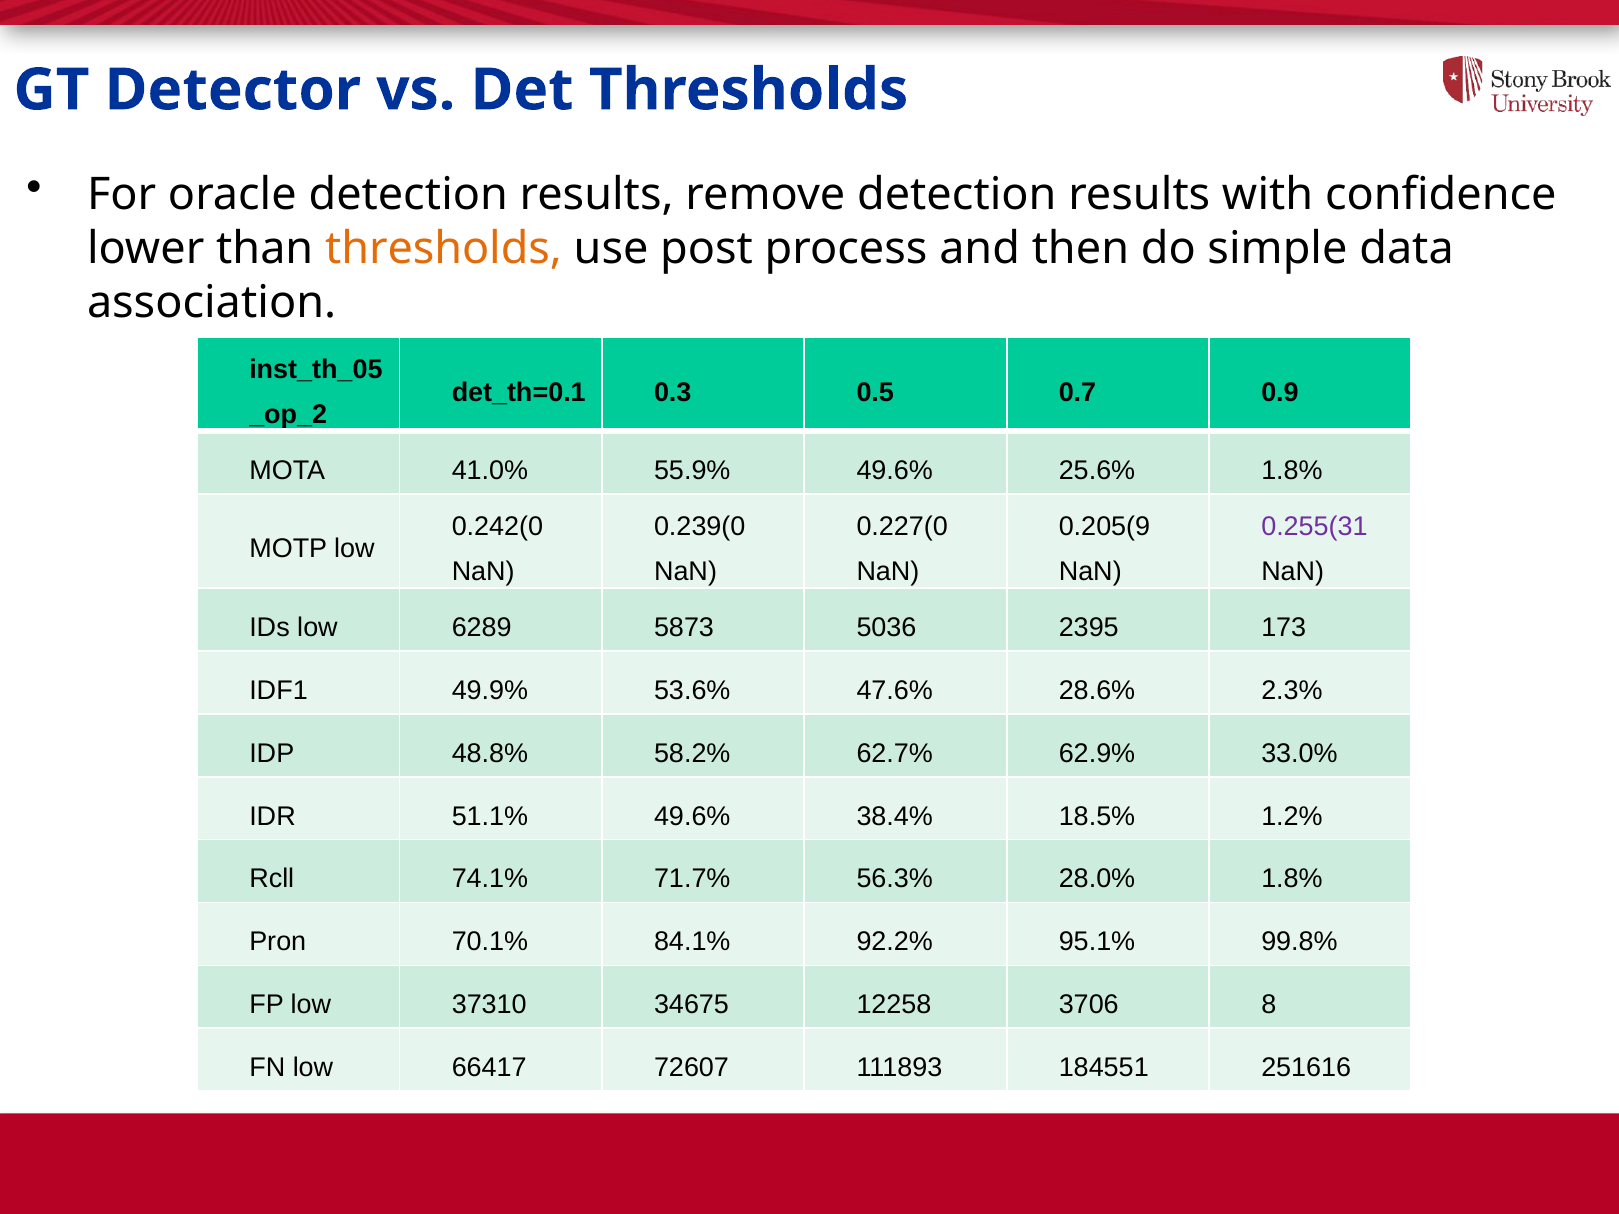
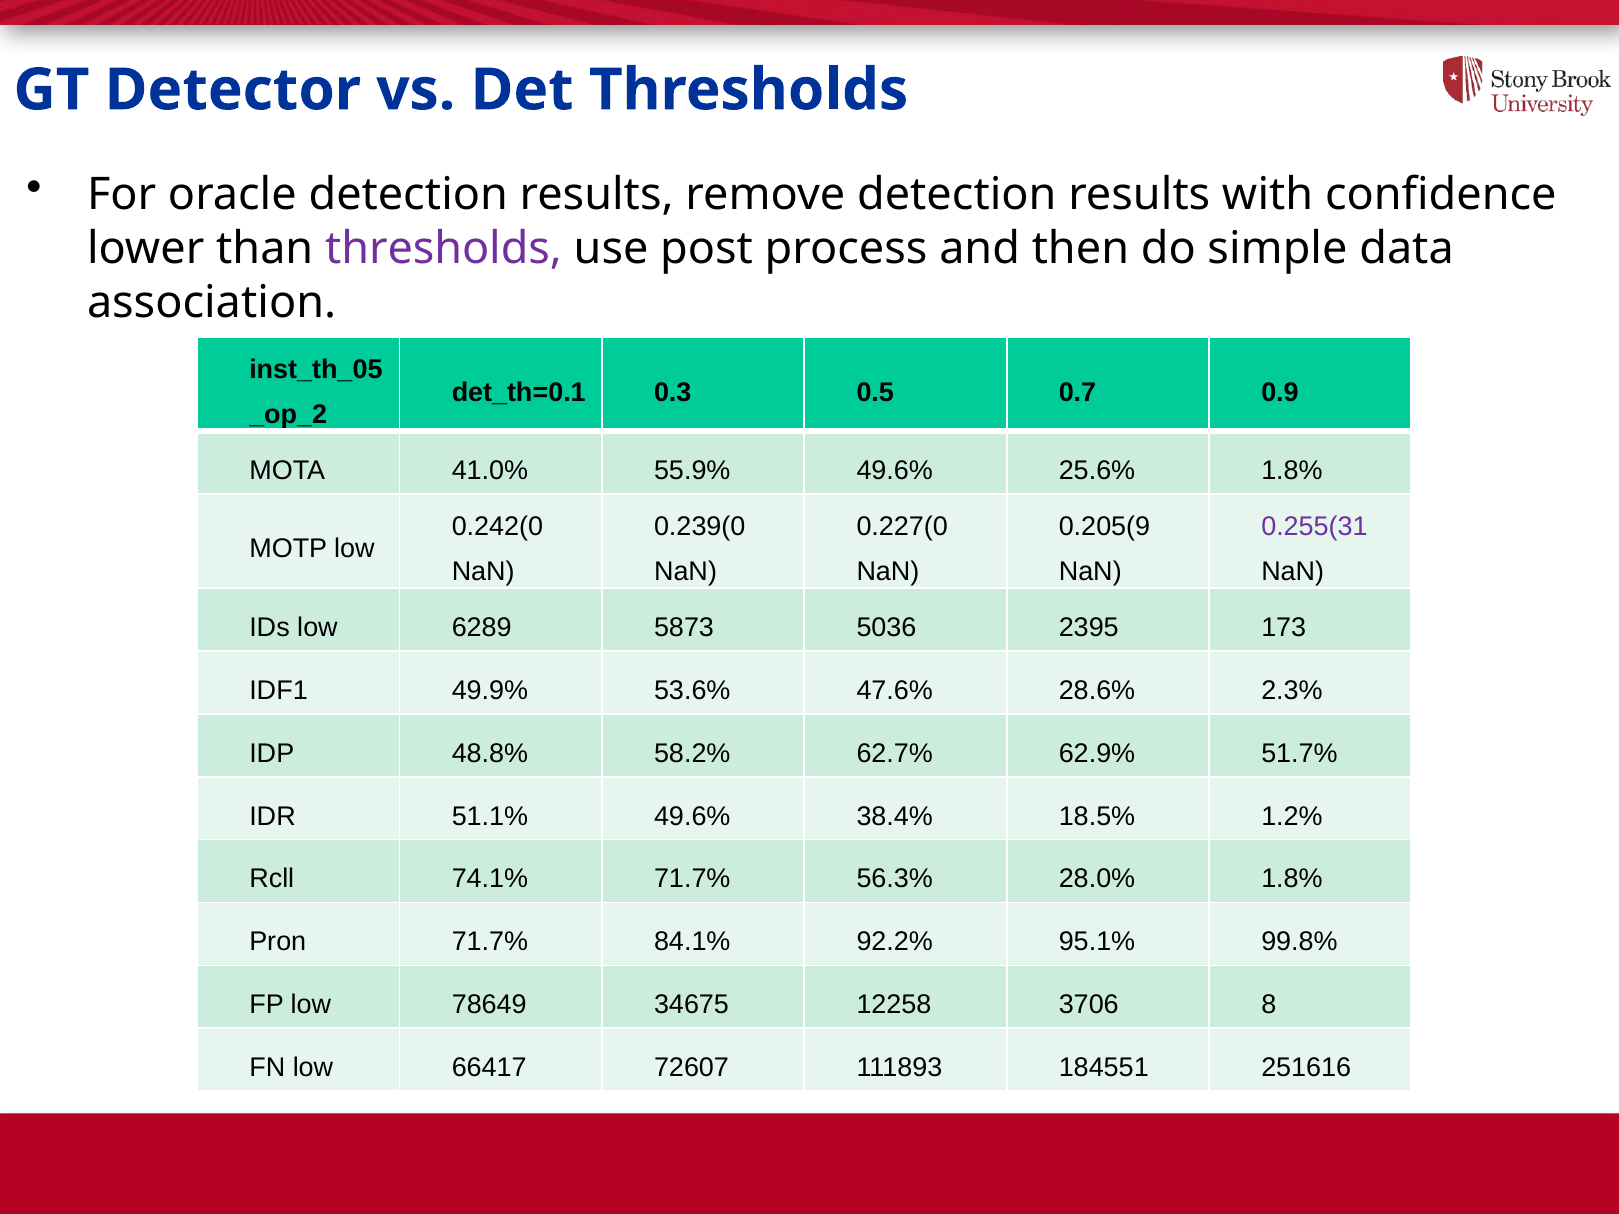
thresholds at (444, 249) colour: orange -> purple
33.0%: 33.0% -> 51.7%
Pron 70.1%: 70.1% -> 71.7%
37310: 37310 -> 78649
